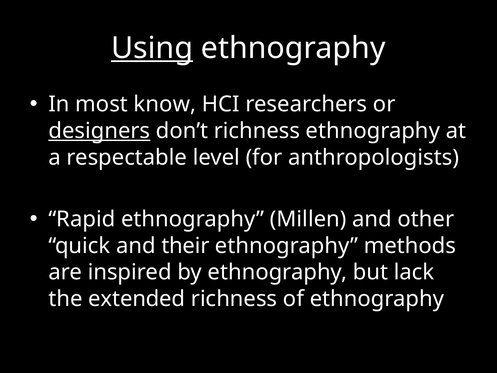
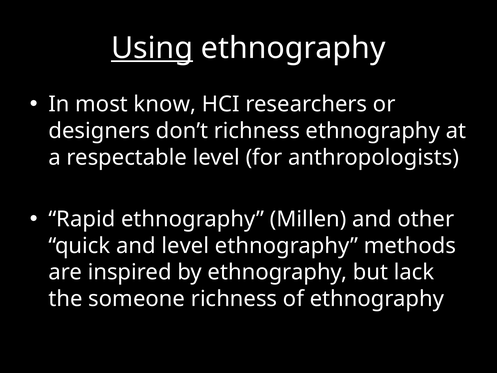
designers underline: present -> none
and their: their -> level
extended: extended -> someone
